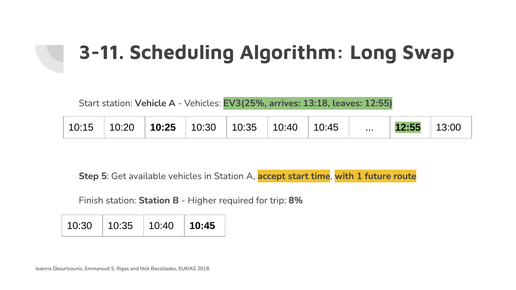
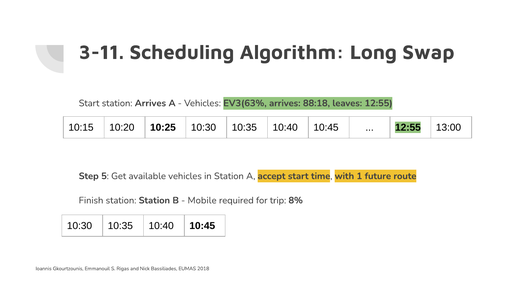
station Vehicle: Vehicle -> Arrives
EV3(25%: EV3(25% -> EV3(63%
13:18: 13:18 -> 88:18
Higher: Higher -> Mobile
